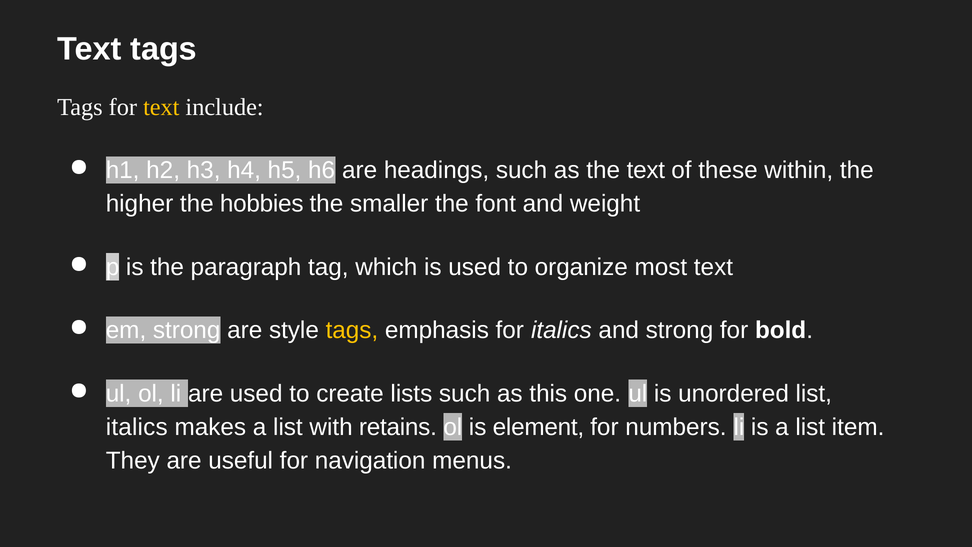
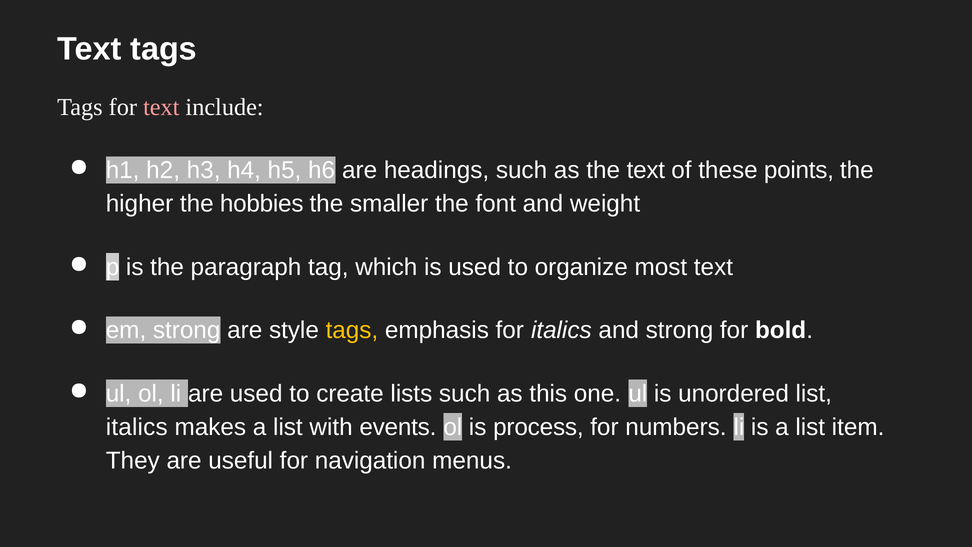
text at (161, 107) colour: yellow -> pink
within: within -> points
retains: retains -> events
element: element -> process
